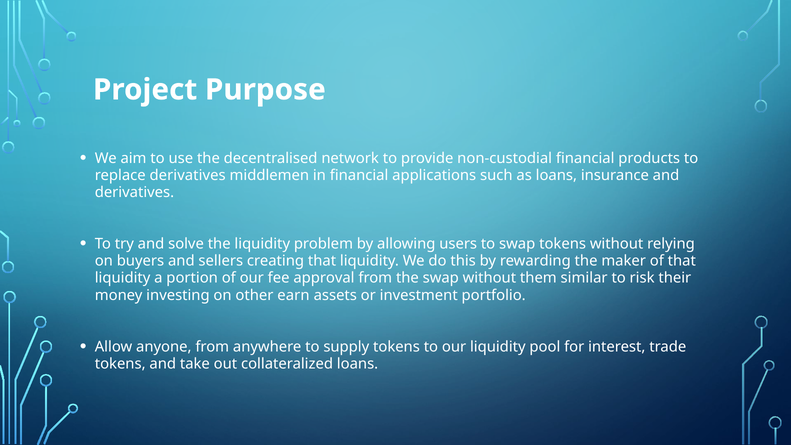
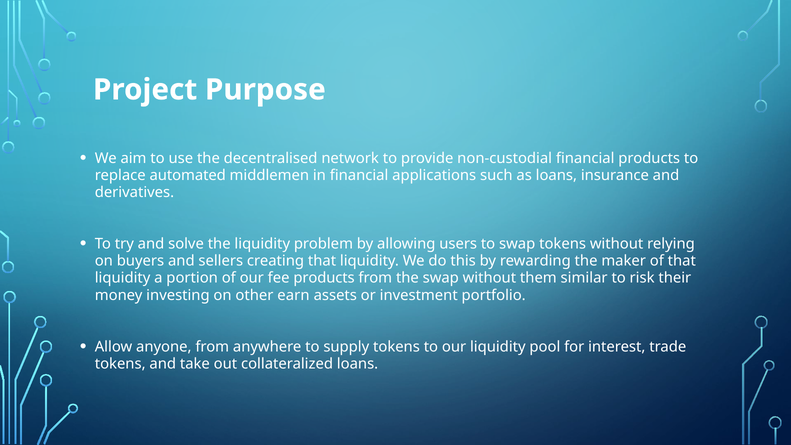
replace derivatives: derivatives -> automated
fee approval: approval -> products
